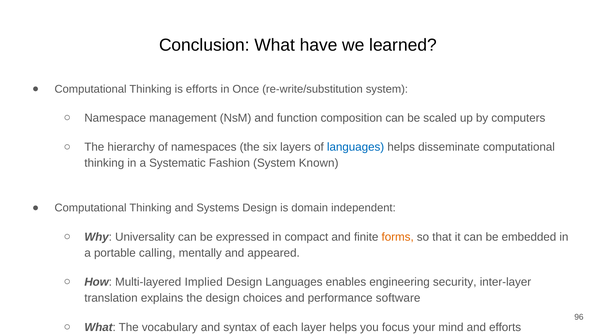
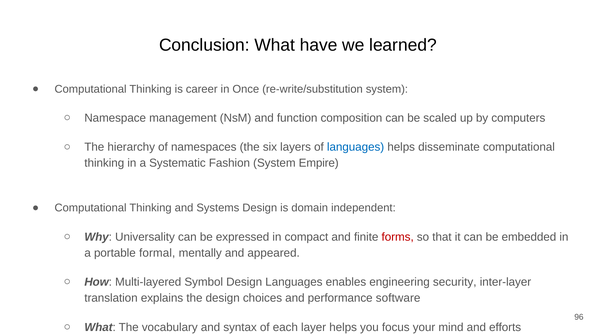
is efforts: efforts -> career
Known: Known -> Empire
forms colour: orange -> red
calling: calling -> formal
Implied: Implied -> Symbol
